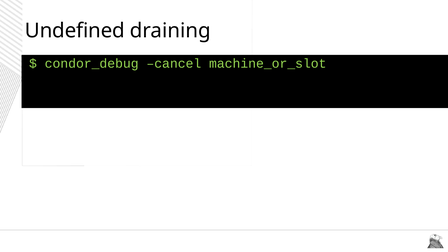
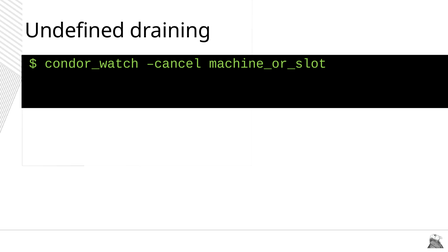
condor_debug: condor_debug -> condor_watch
